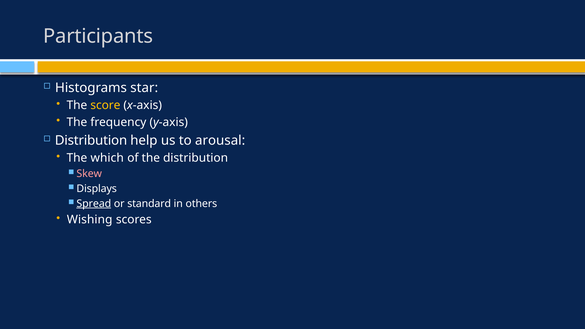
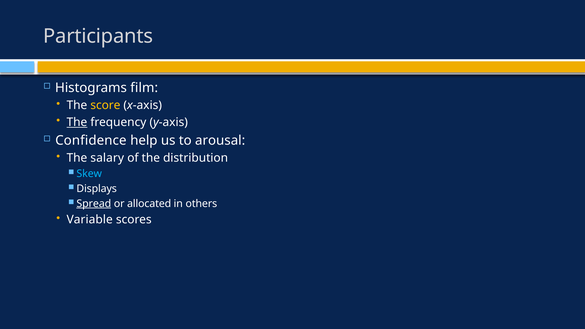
star: star -> film
The at (77, 122) underline: none -> present
Distribution at (91, 141): Distribution -> Confidence
which: which -> salary
Skew colour: pink -> light blue
standard: standard -> allocated
Wishing: Wishing -> Variable
